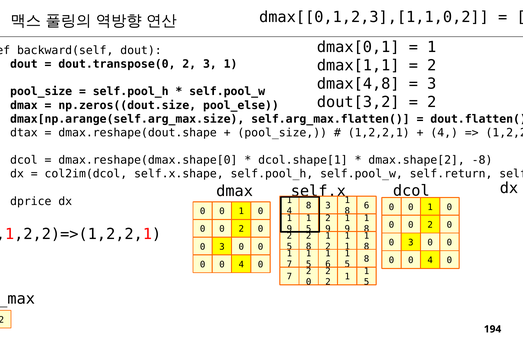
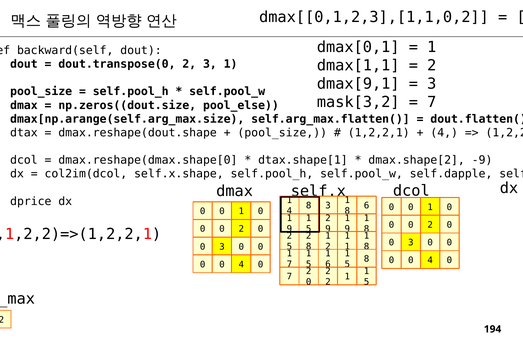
dmax[4,8: dmax[4,8 -> dmax[9,1
dout[3,2: dout[3,2 -> mask[3,2
2 at (432, 102): 2 -> 7
dcol.shape[1: dcol.shape[1 -> dtax.shape[1
-8: -8 -> -9
self.return: self.return -> self.dapple
